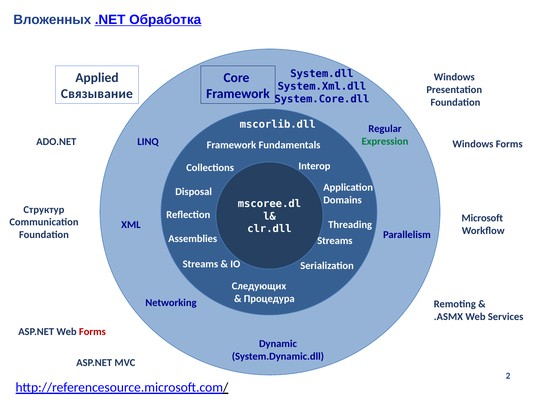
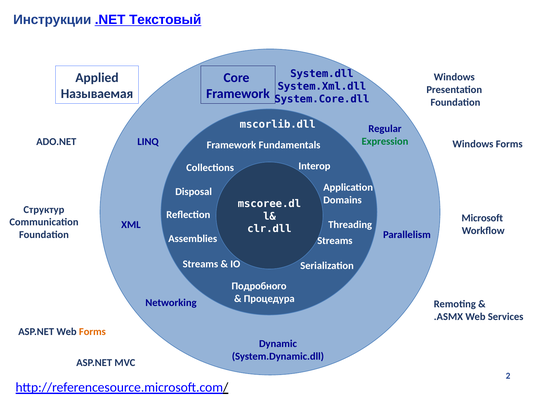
Вложенных: Вложенных -> Инструкции
Обработка: Обработка -> Текстовый
Связывание: Связывание -> Называемая
Следующих: Следующих -> Подробного
Forms at (92, 332) colour: red -> orange
